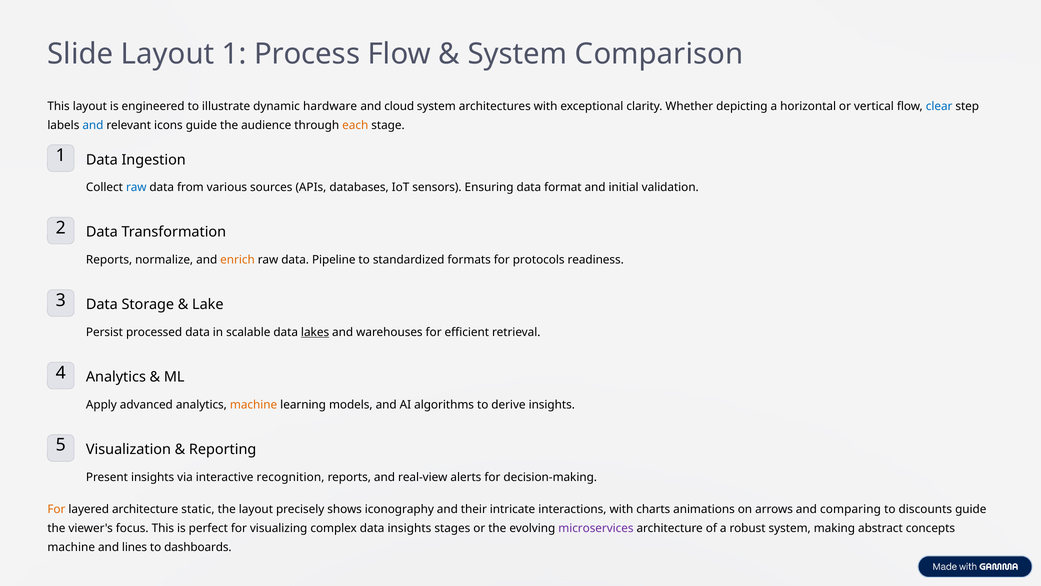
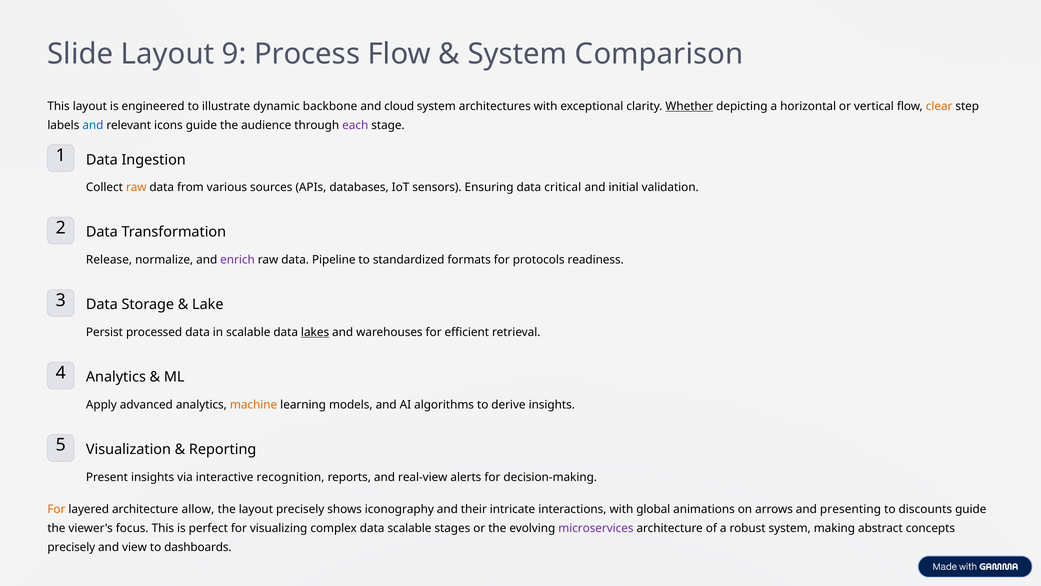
Layout 1: 1 -> 9
hardware: hardware -> backbone
Whether underline: none -> present
clear colour: blue -> orange
each colour: orange -> purple
raw at (136, 187) colour: blue -> orange
format: format -> critical
Reports at (109, 260): Reports -> Release
enrich colour: orange -> purple
static: static -> allow
charts: charts -> global
comparing: comparing -> presenting
data insights: insights -> scalable
machine at (71, 547): machine -> precisely
lines: lines -> view
